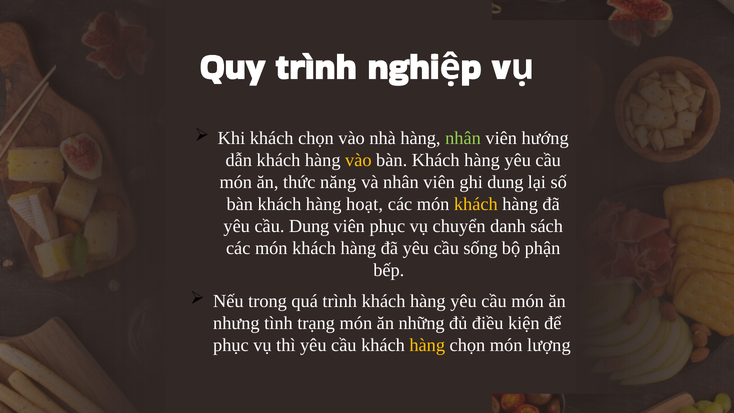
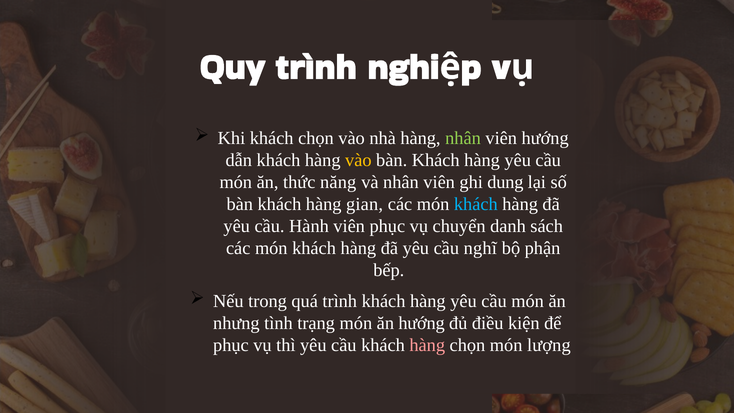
hoạt: hoạt -> gian
khách at (476, 204) colour: yellow -> light blue
cầu Dung: Dung -> Hành
sống: sống -> nghĩ
ăn những: những -> hướng
hàng at (427, 345) colour: yellow -> pink
